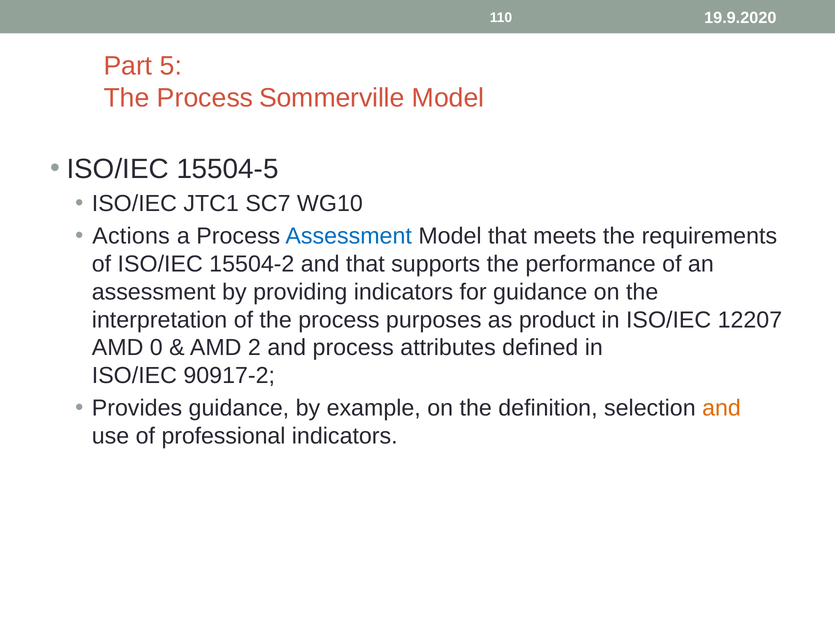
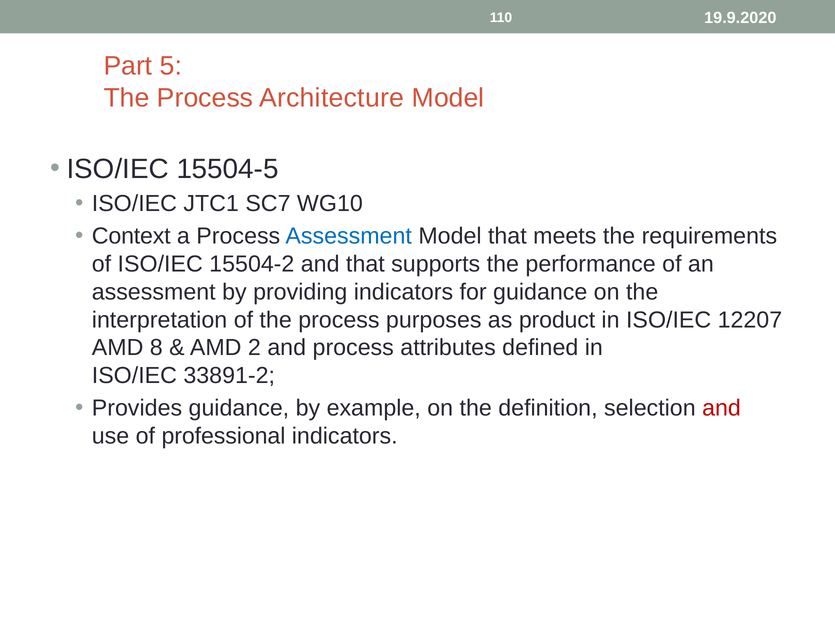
Sommerville: Sommerville -> Architecture
Actions: Actions -> Context
0: 0 -> 8
90917‑2: 90917‑2 -> 33891‑2
and at (722, 408) colour: orange -> red
